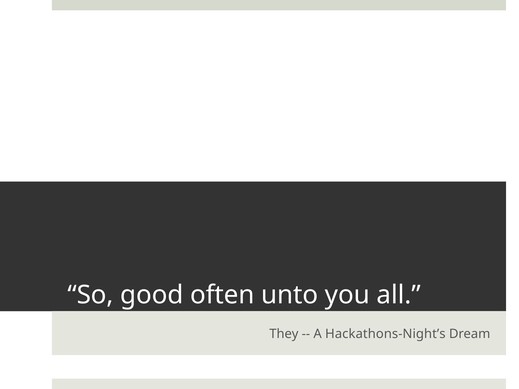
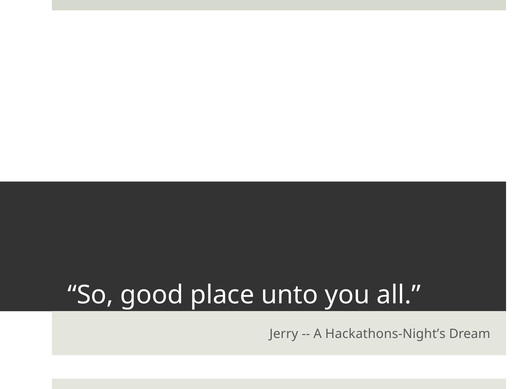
often: often -> place
They: They -> Jerry
